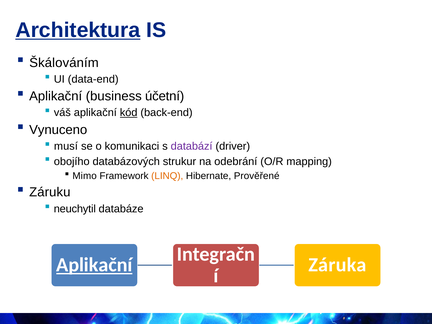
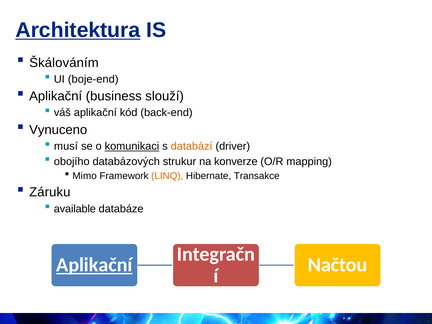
data-end: data-end -> boje-end
účetní: účetní -> slouží
kód underline: present -> none
komunikaci underline: none -> present
databází colour: purple -> orange
odebrání: odebrání -> konverze
Prověřené: Prověřené -> Transakce
neuchytil: neuchytil -> available
Záruka: Záruka -> Načtou
